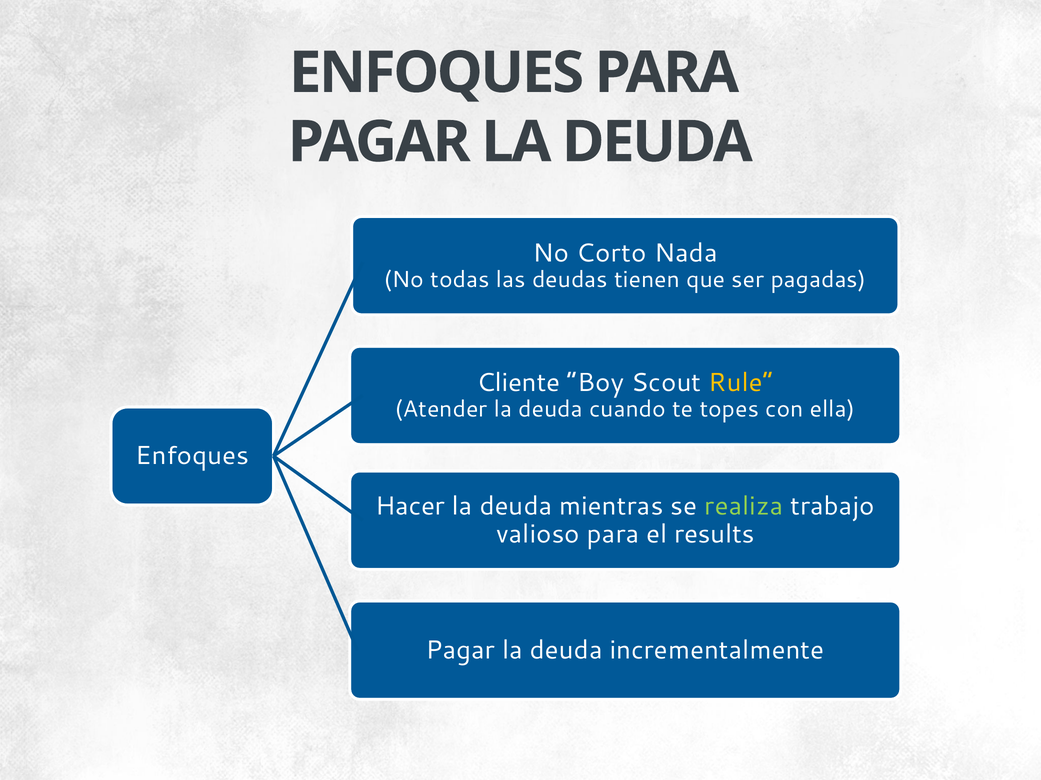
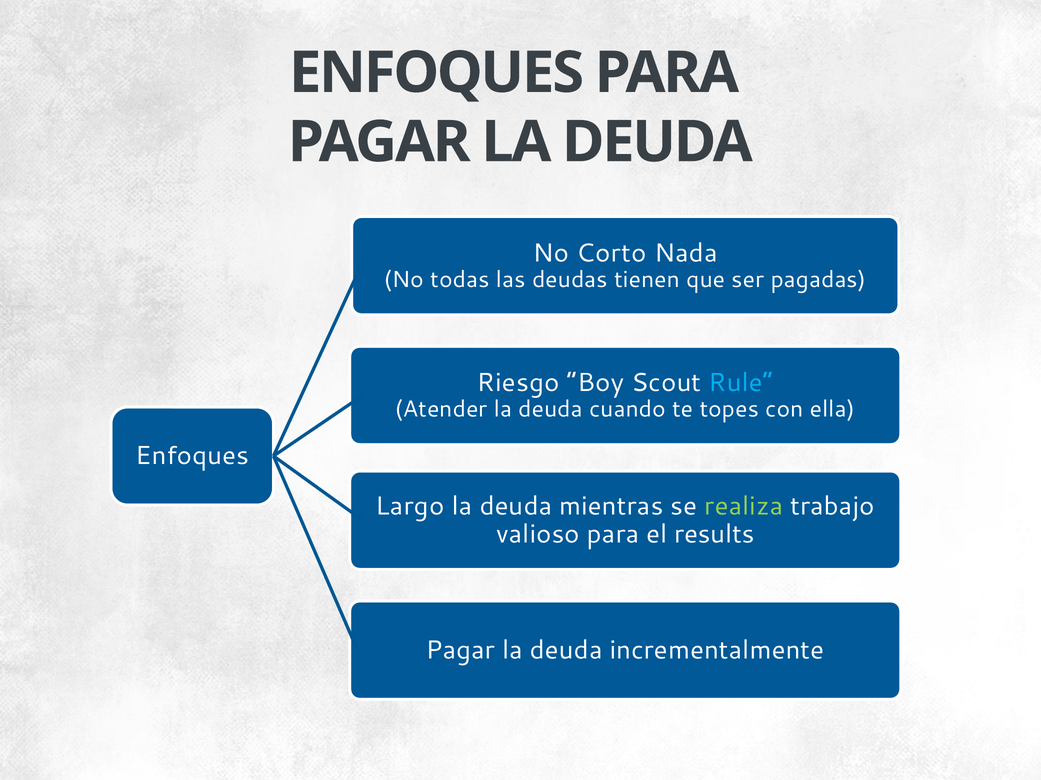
Cliente: Cliente -> Riesgo
Rule colour: yellow -> light blue
Hacer: Hacer -> Largo
